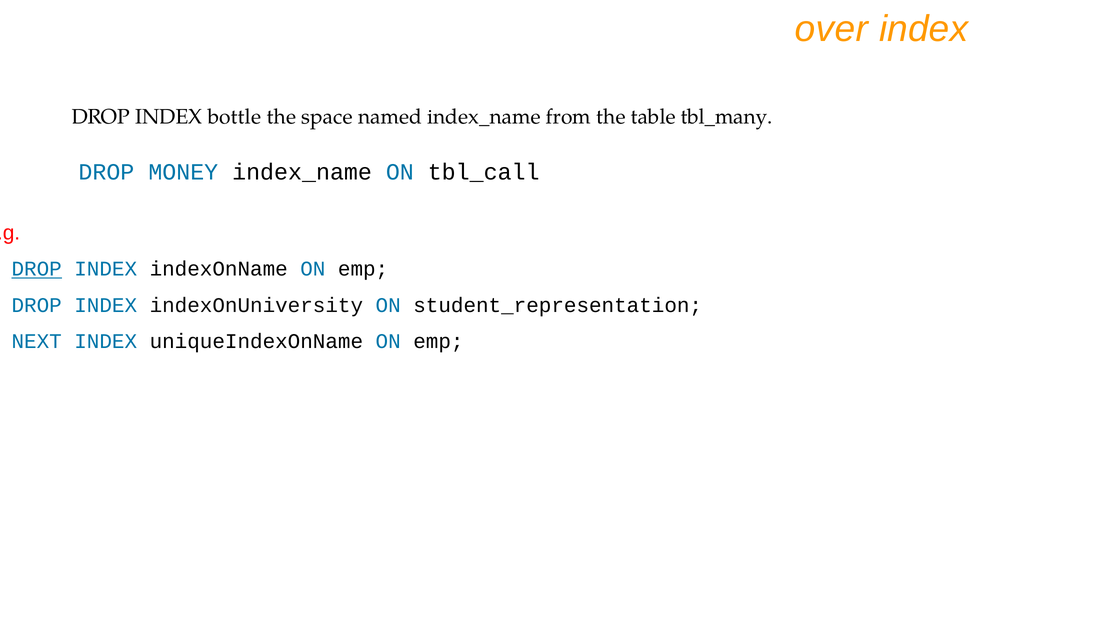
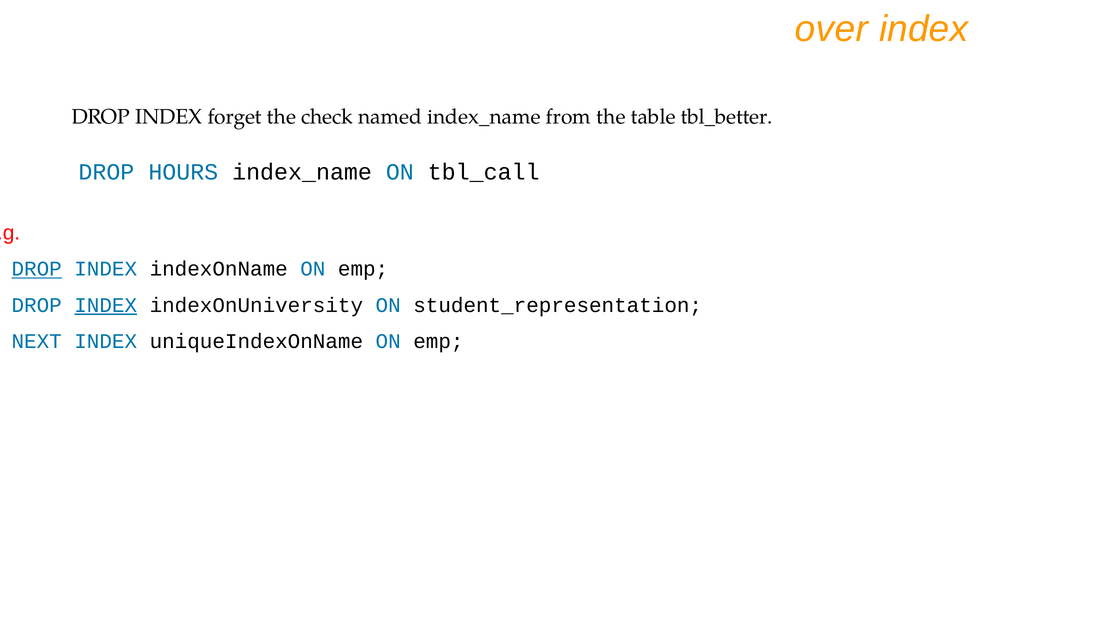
bottle: bottle -> forget
space: space -> check
tbl_many: tbl_many -> tbl_better
MONEY: MONEY -> HOURS
INDEX at (106, 306) underline: none -> present
